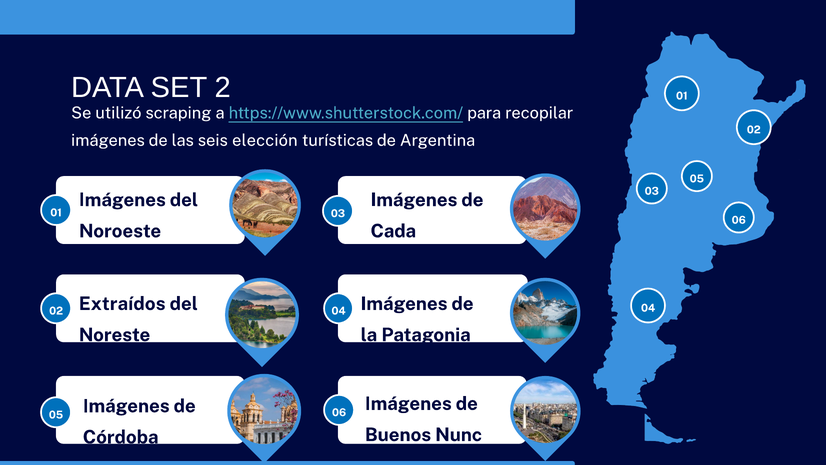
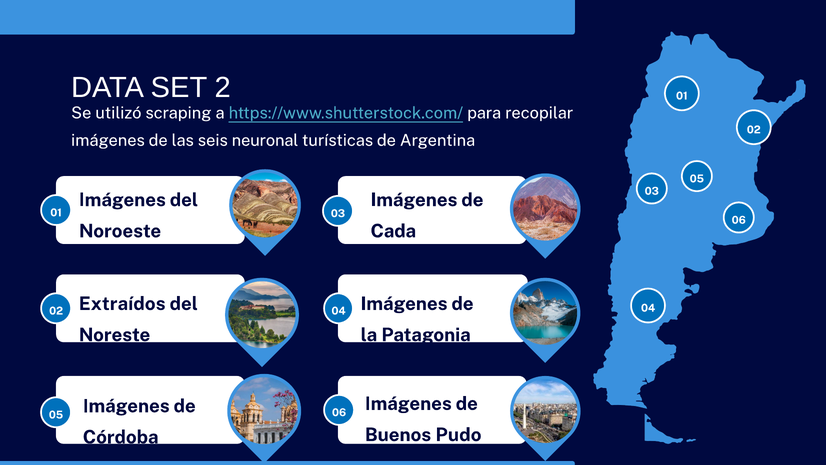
elección: elección -> neuronal
Nunc: Nunc -> Pudo
